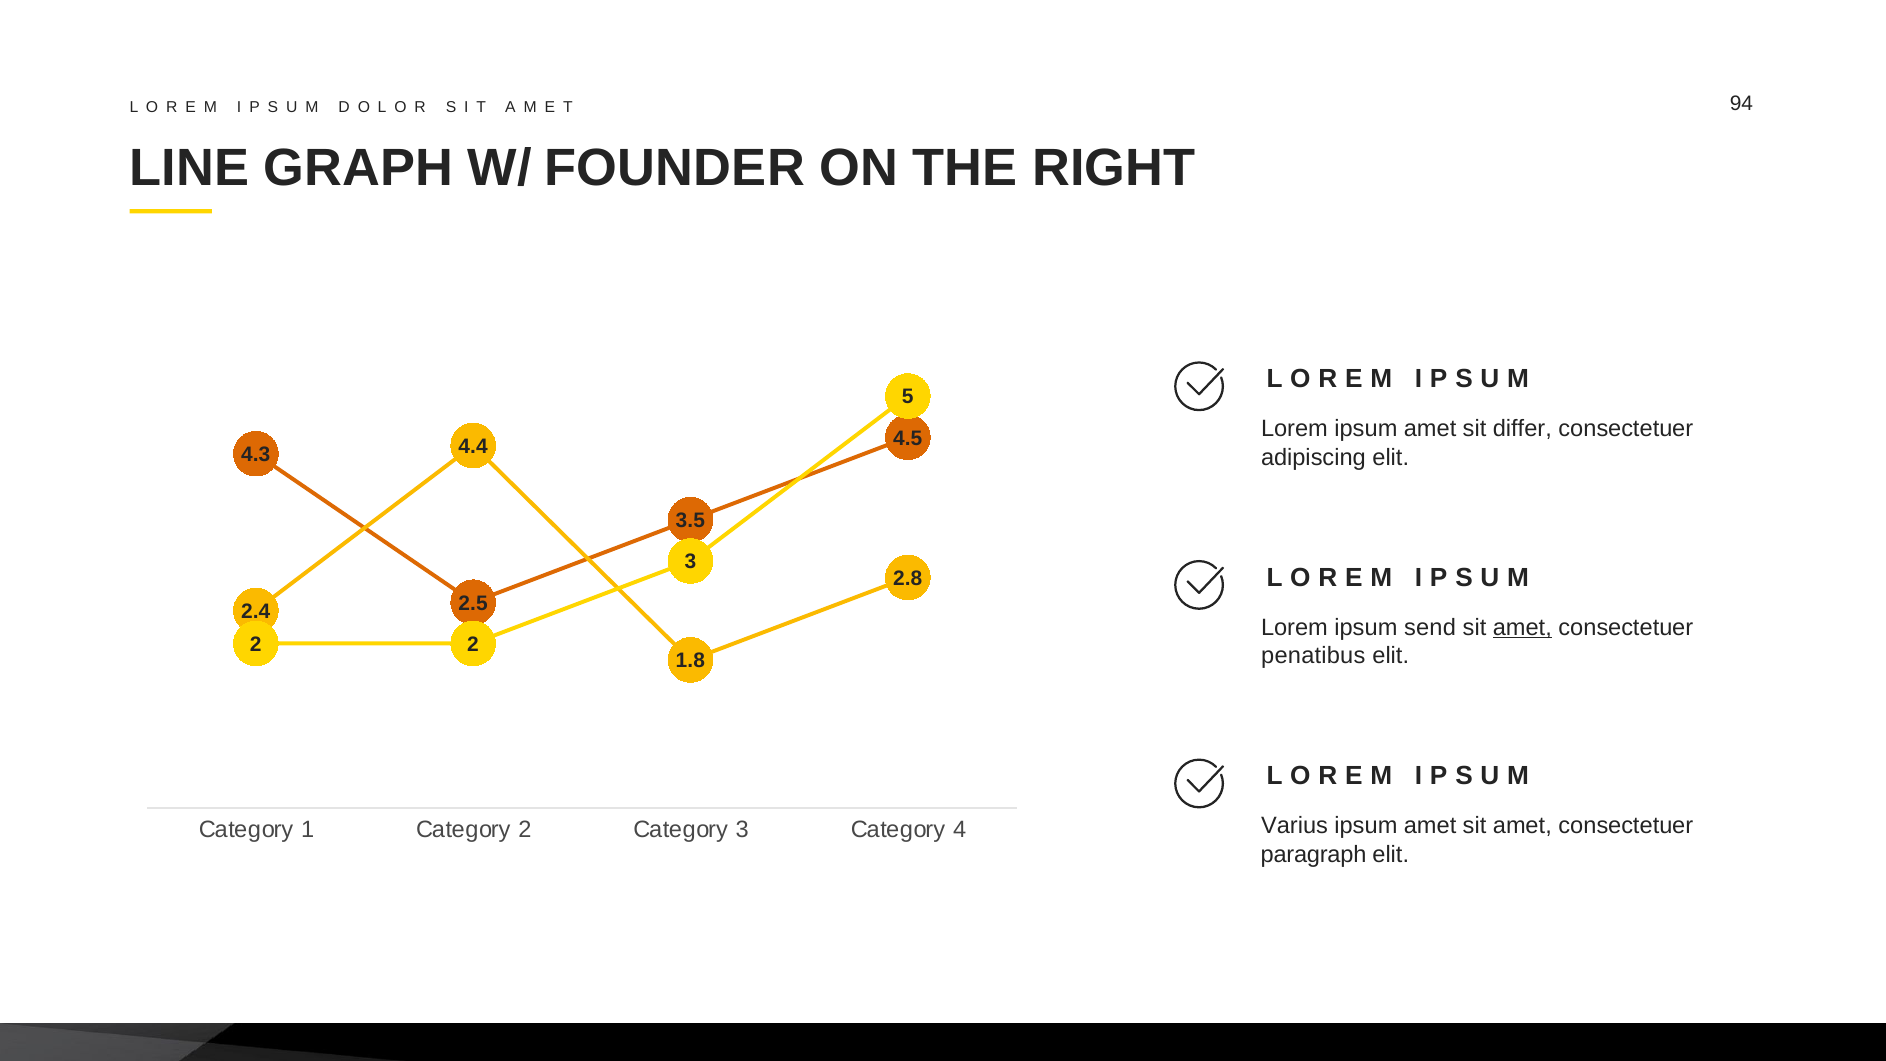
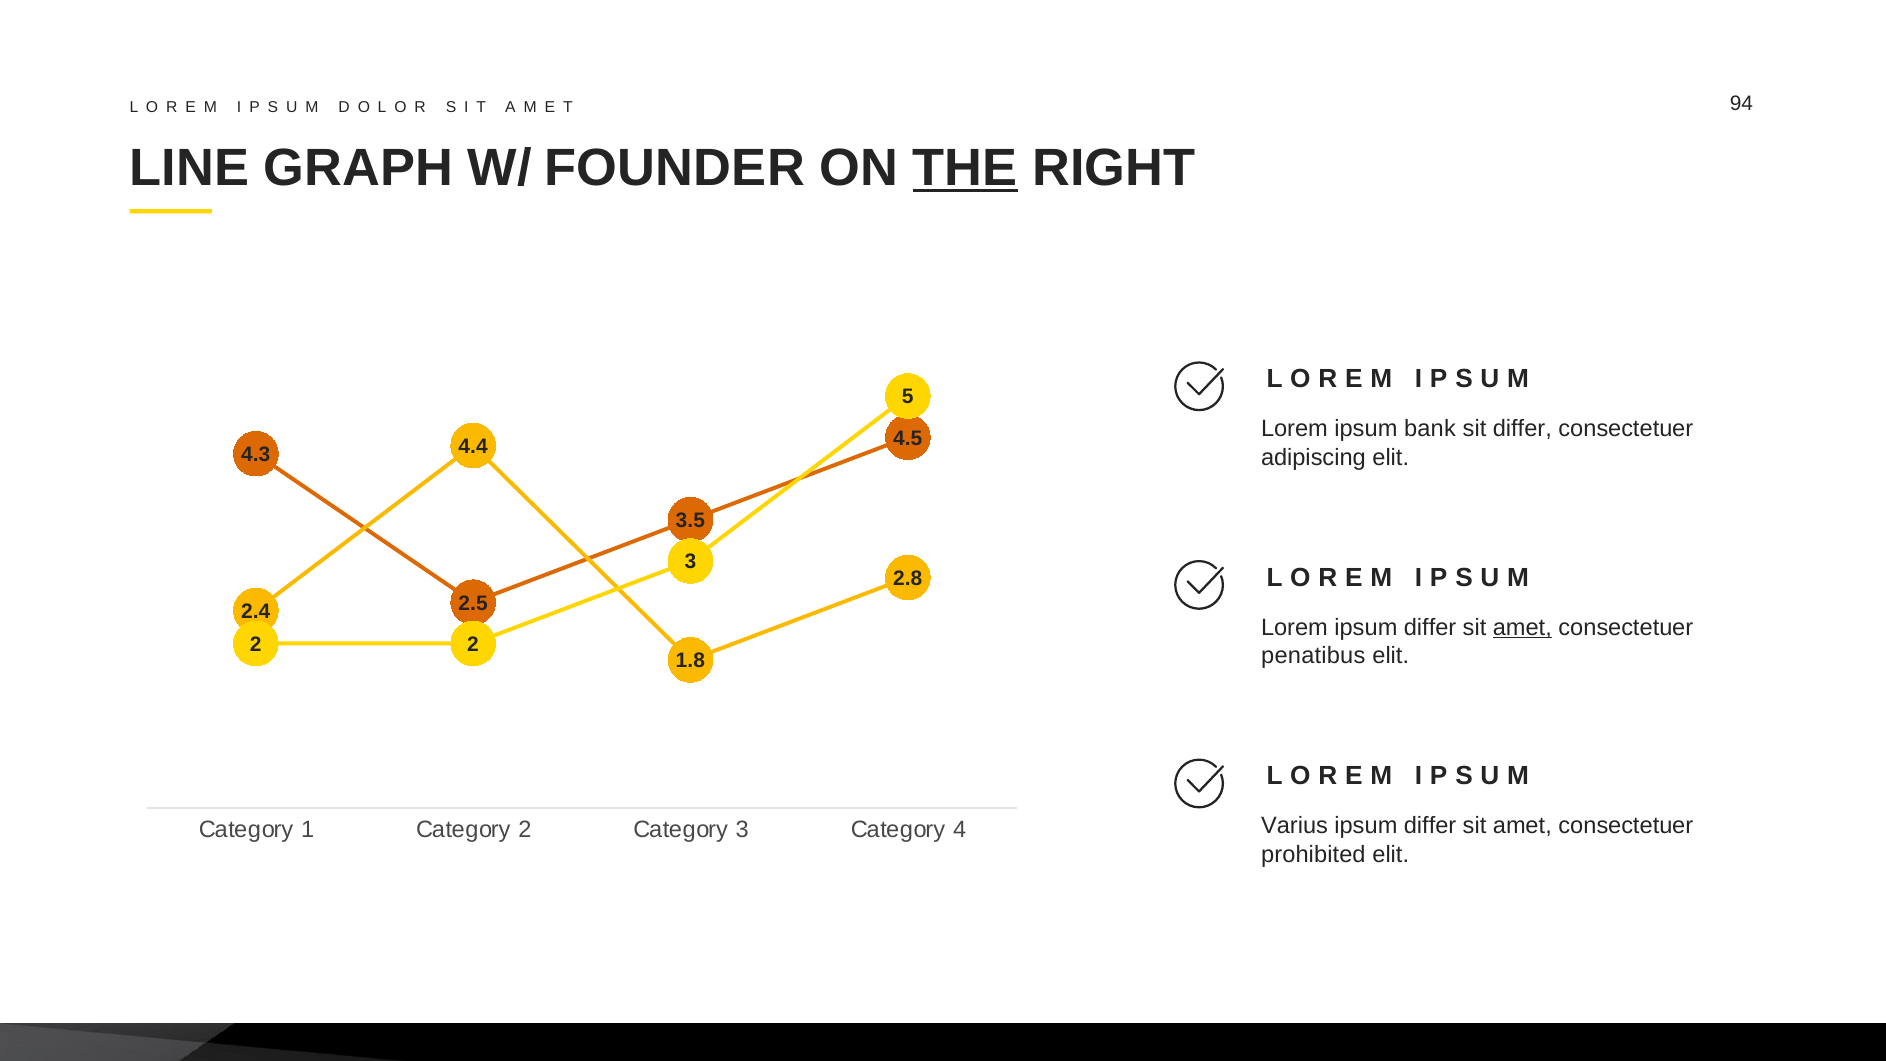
THE underline: none -> present
Lorem ipsum amet: amet -> bank
Lorem ipsum send: send -> differ
amet at (1430, 826): amet -> differ
paragraph: paragraph -> prohibited
